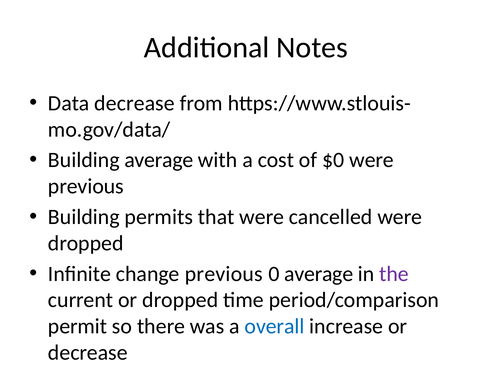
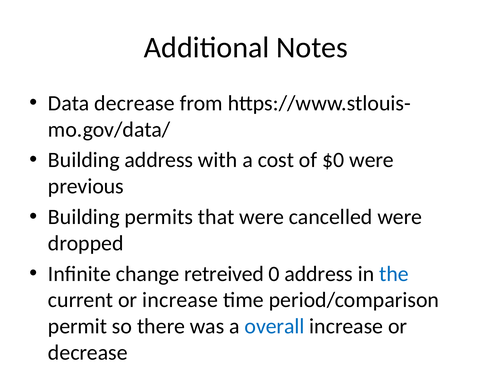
Building average: average -> address
change previous: previous -> retreived
0 average: average -> address
the colour: purple -> blue
or dropped: dropped -> increase
